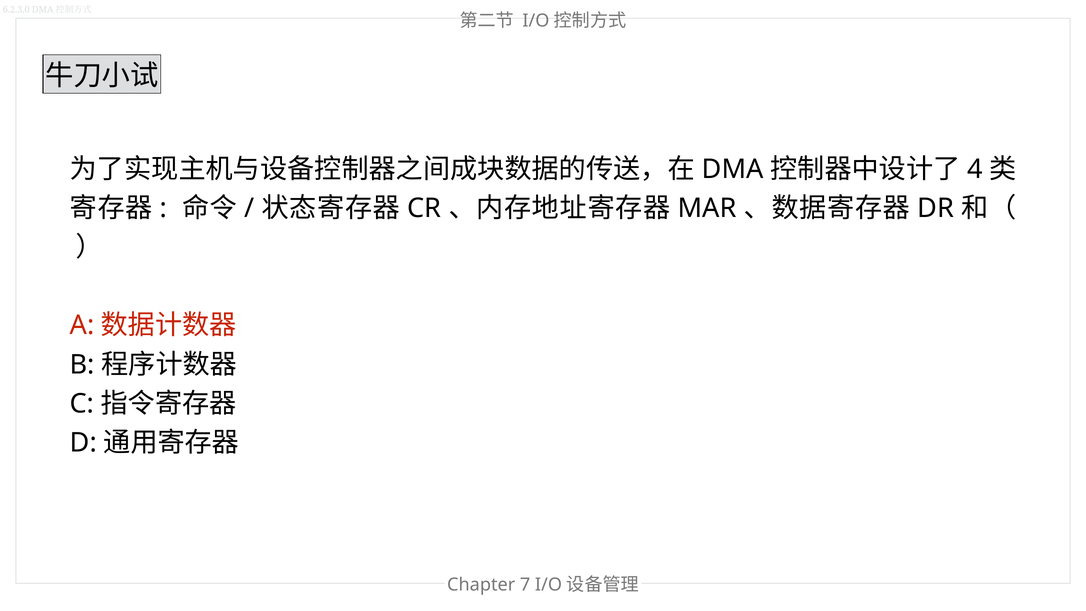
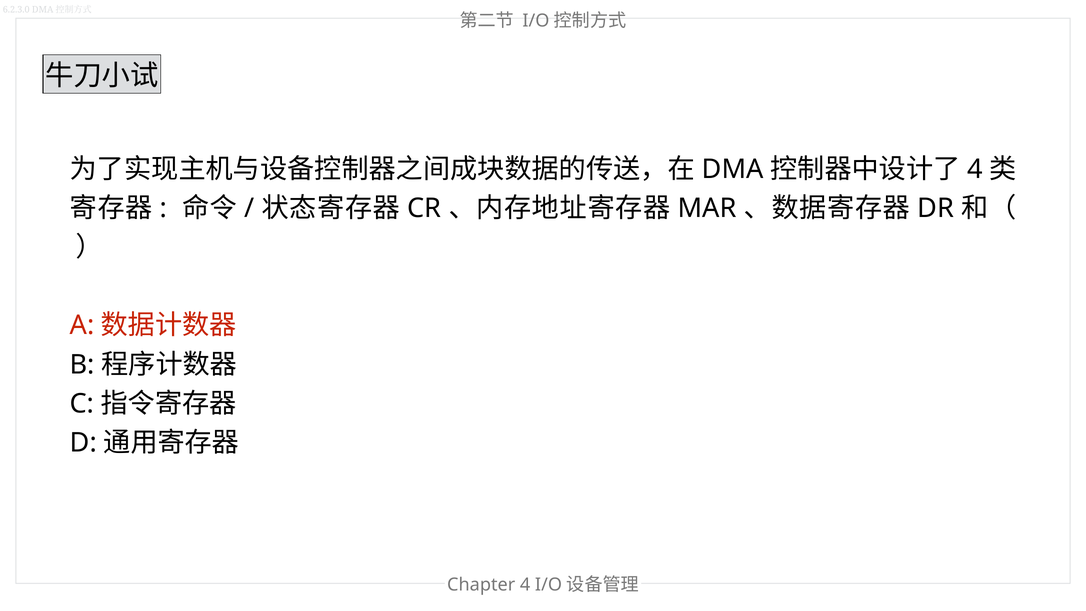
Chapter 7: 7 -> 4
